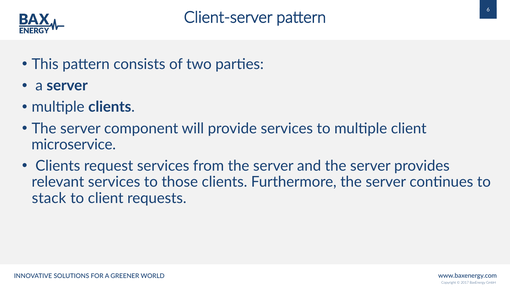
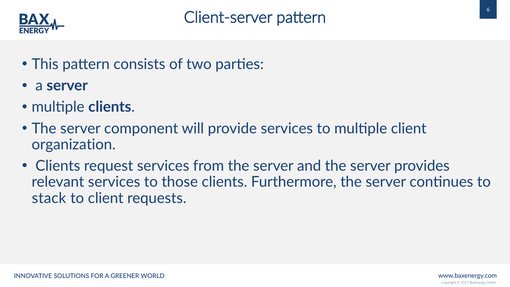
microservice: microservice -> organization
